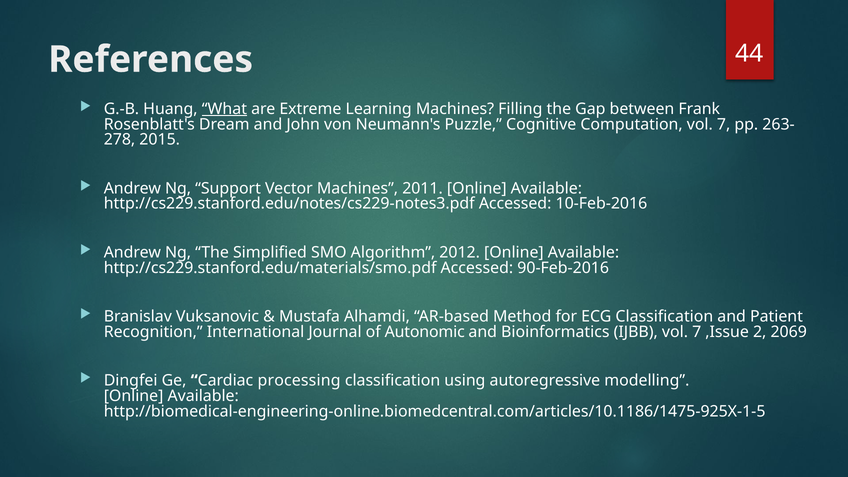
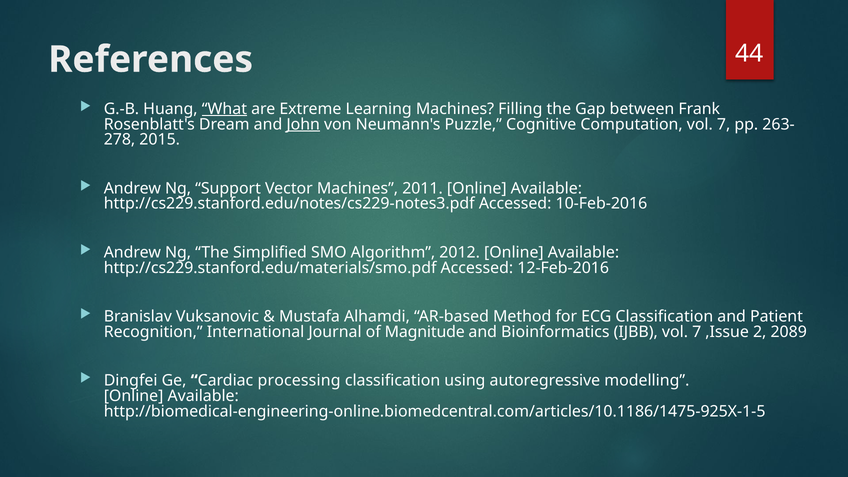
John underline: none -> present
90-Feb-2016: 90-Feb-2016 -> 12-Feb-2016
Autonomic: Autonomic -> Magnitude
2069: 2069 -> 2089
